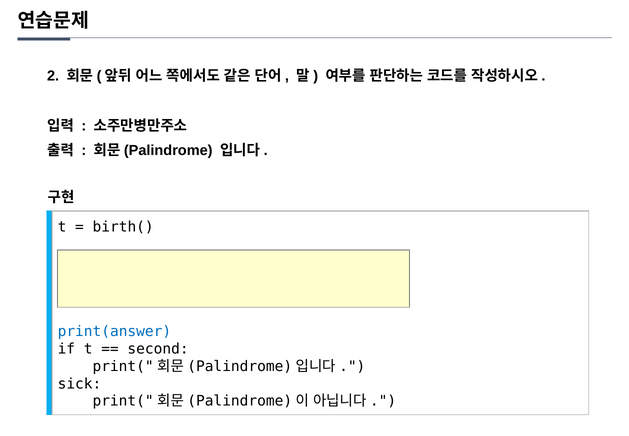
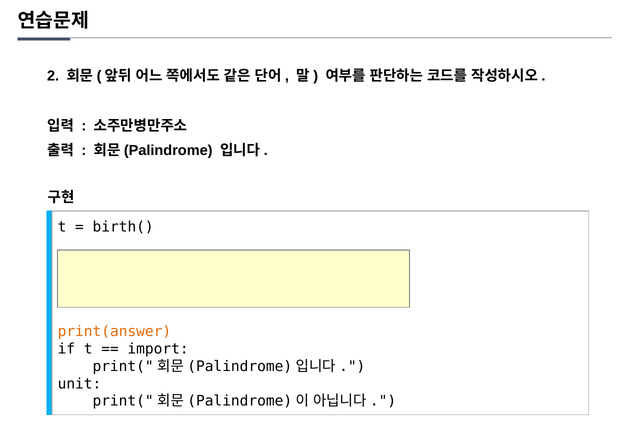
print(answer colour: blue -> orange
second: second -> import
sick: sick -> unit
